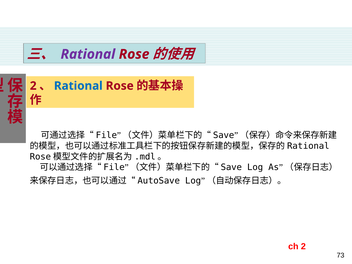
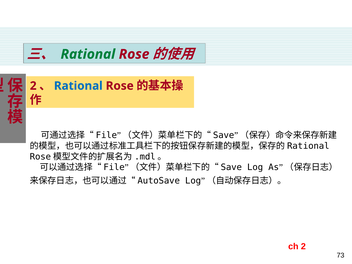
Rational at (88, 54) colour: purple -> green
